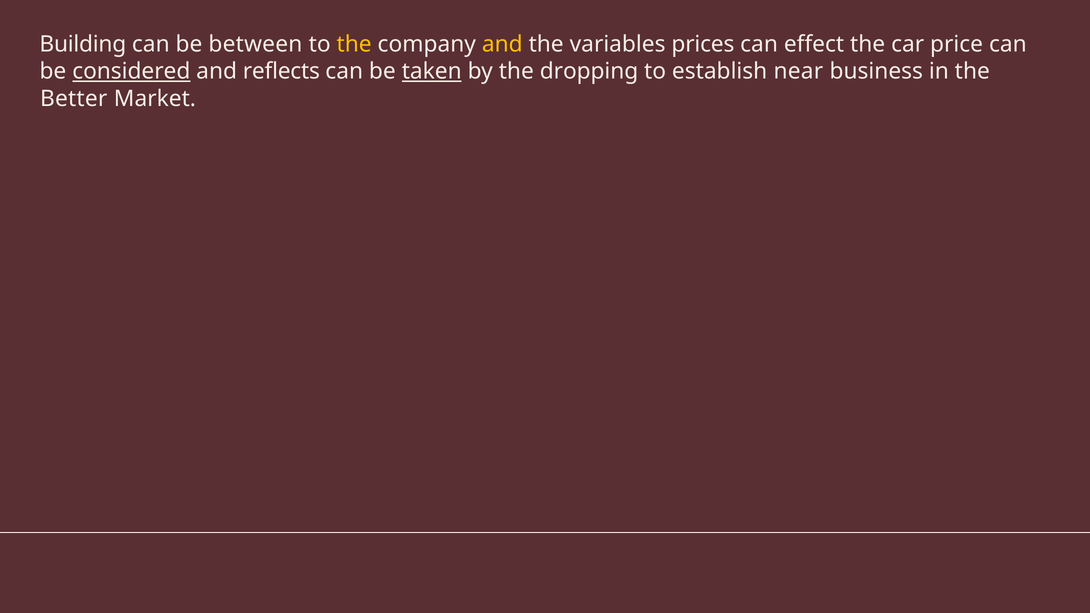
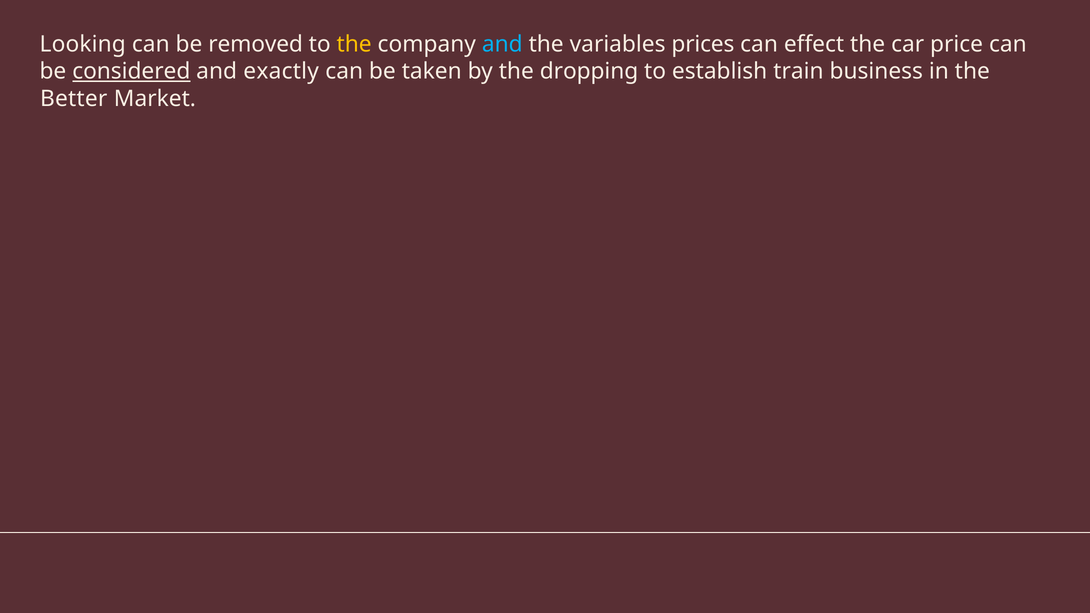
Building: Building -> Looking
between: between -> removed
and at (502, 44) colour: yellow -> light blue
reflects: reflects -> exactly
taken underline: present -> none
near: near -> train
